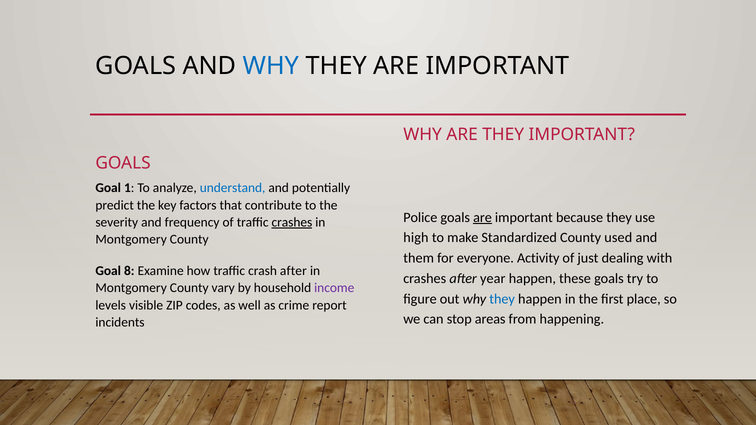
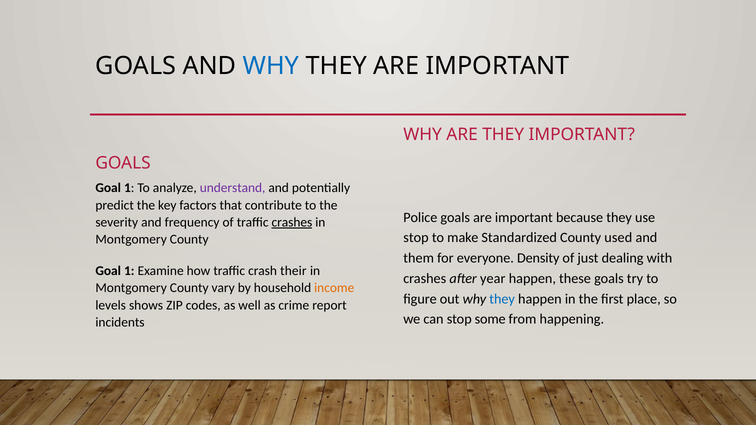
understand colour: blue -> purple
are at (483, 217) underline: present -> none
high at (416, 238): high -> stop
Activity: Activity -> Density
8 at (129, 271): 8 -> 1
crash after: after -> their
income colour: purple -> orange
visible: visible -> shows
areas: areas -> some
